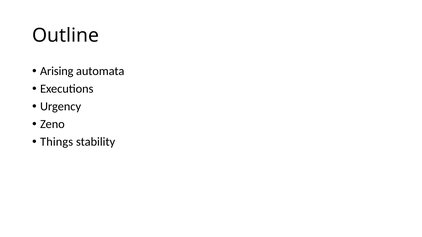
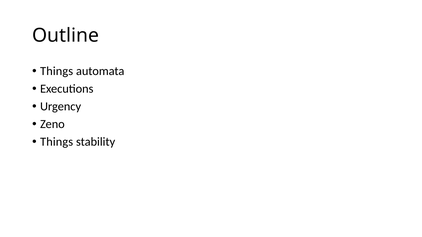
Arising at (57, 71): Arising -> Things
